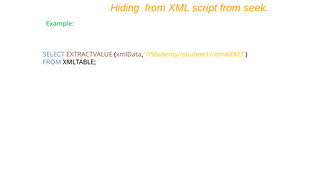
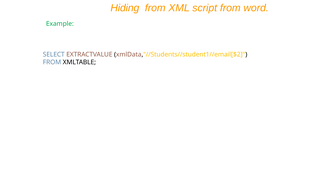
seek: seek -> word
